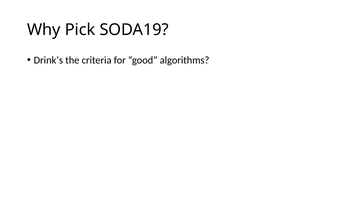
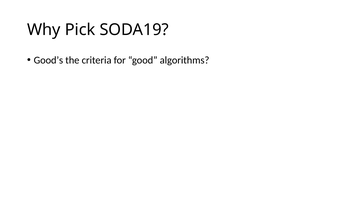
Drink’s: Drink’s -> Good’s
